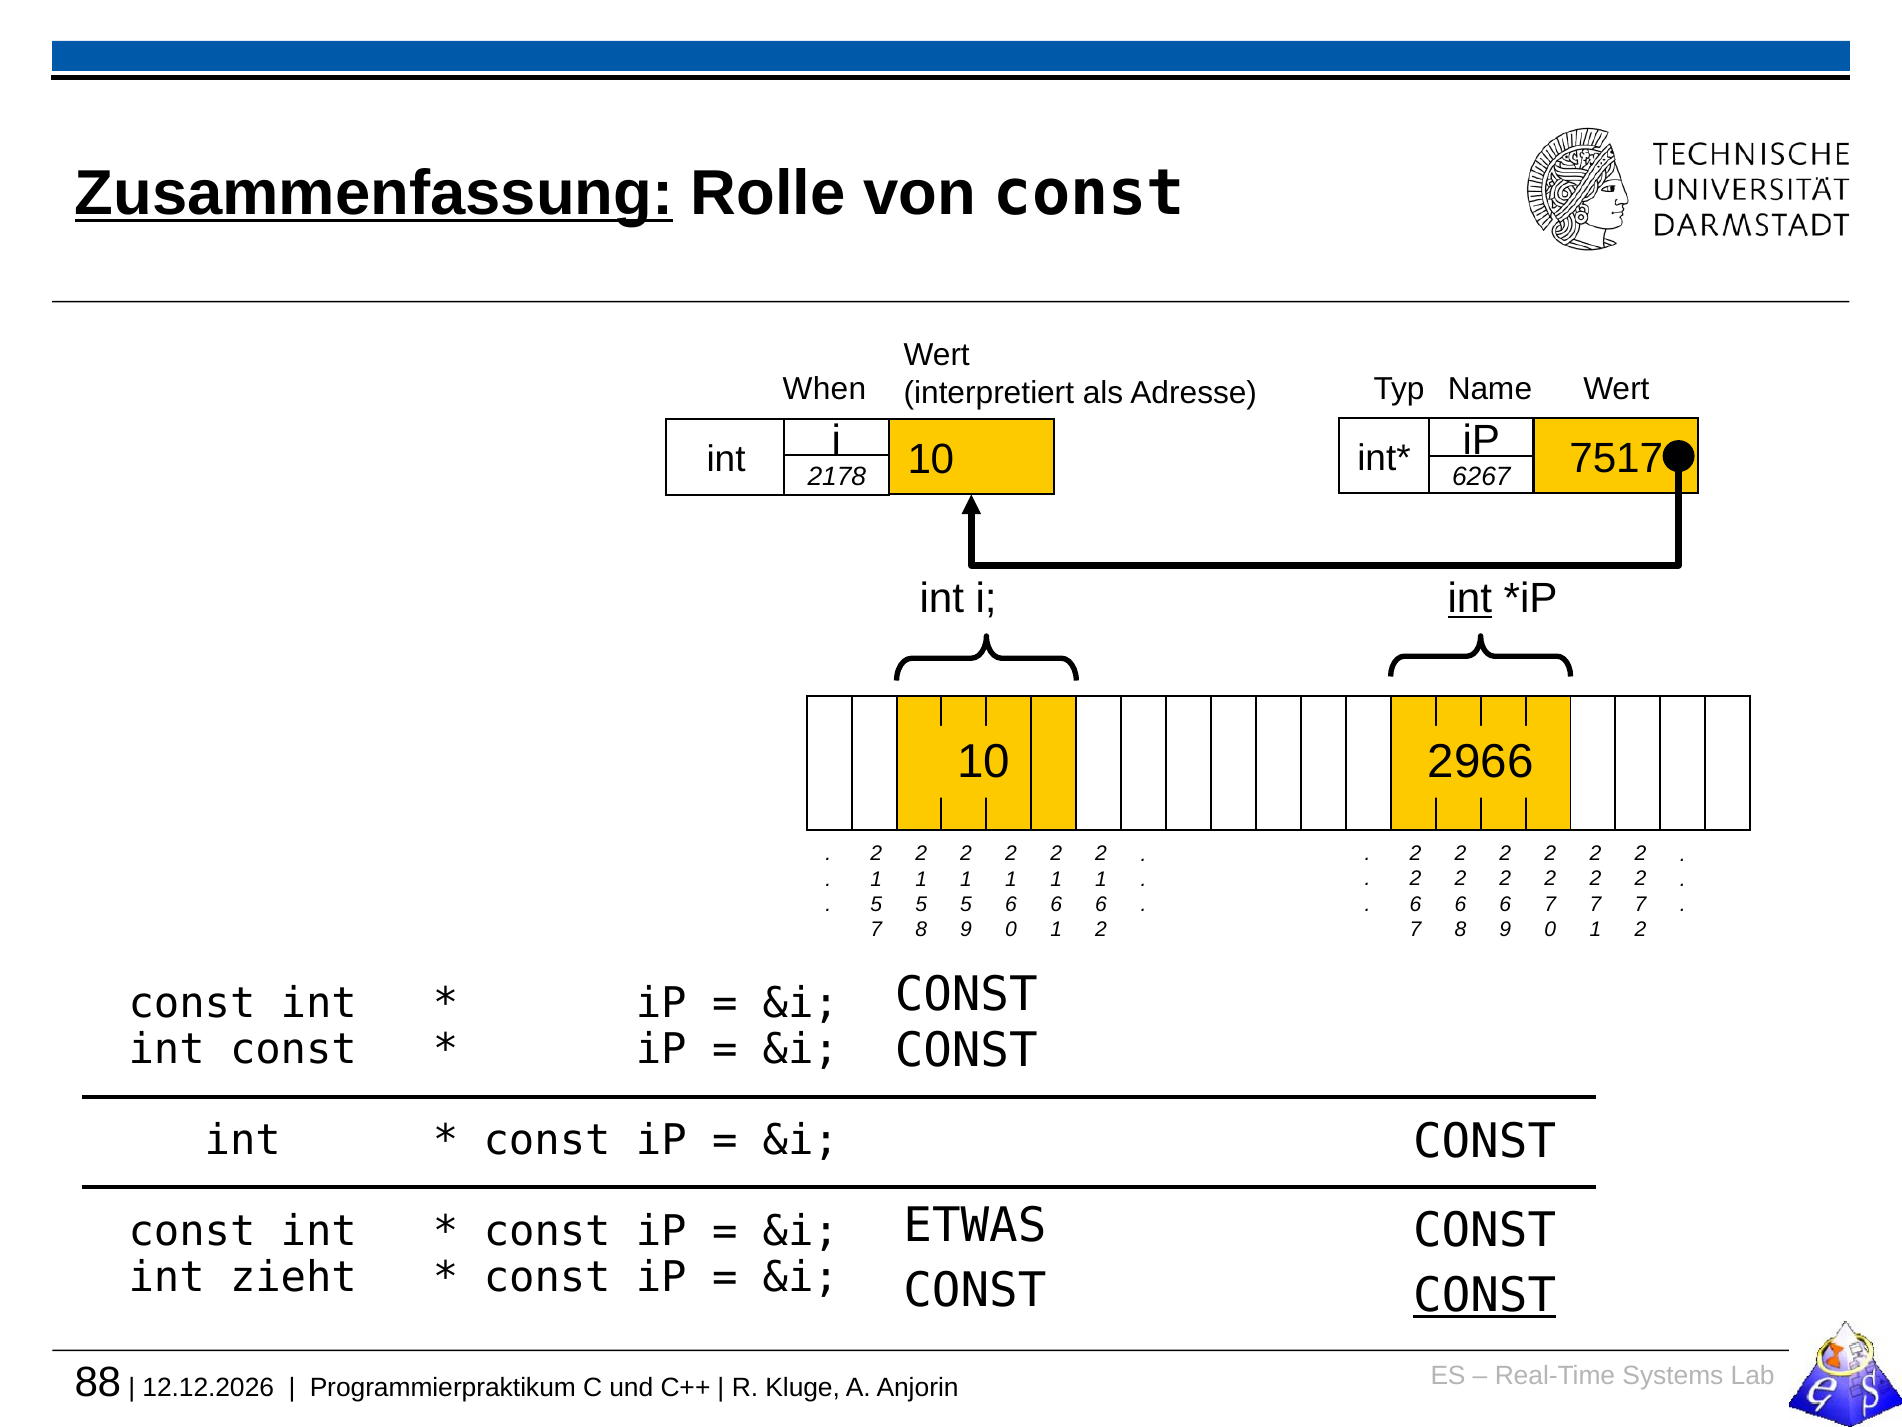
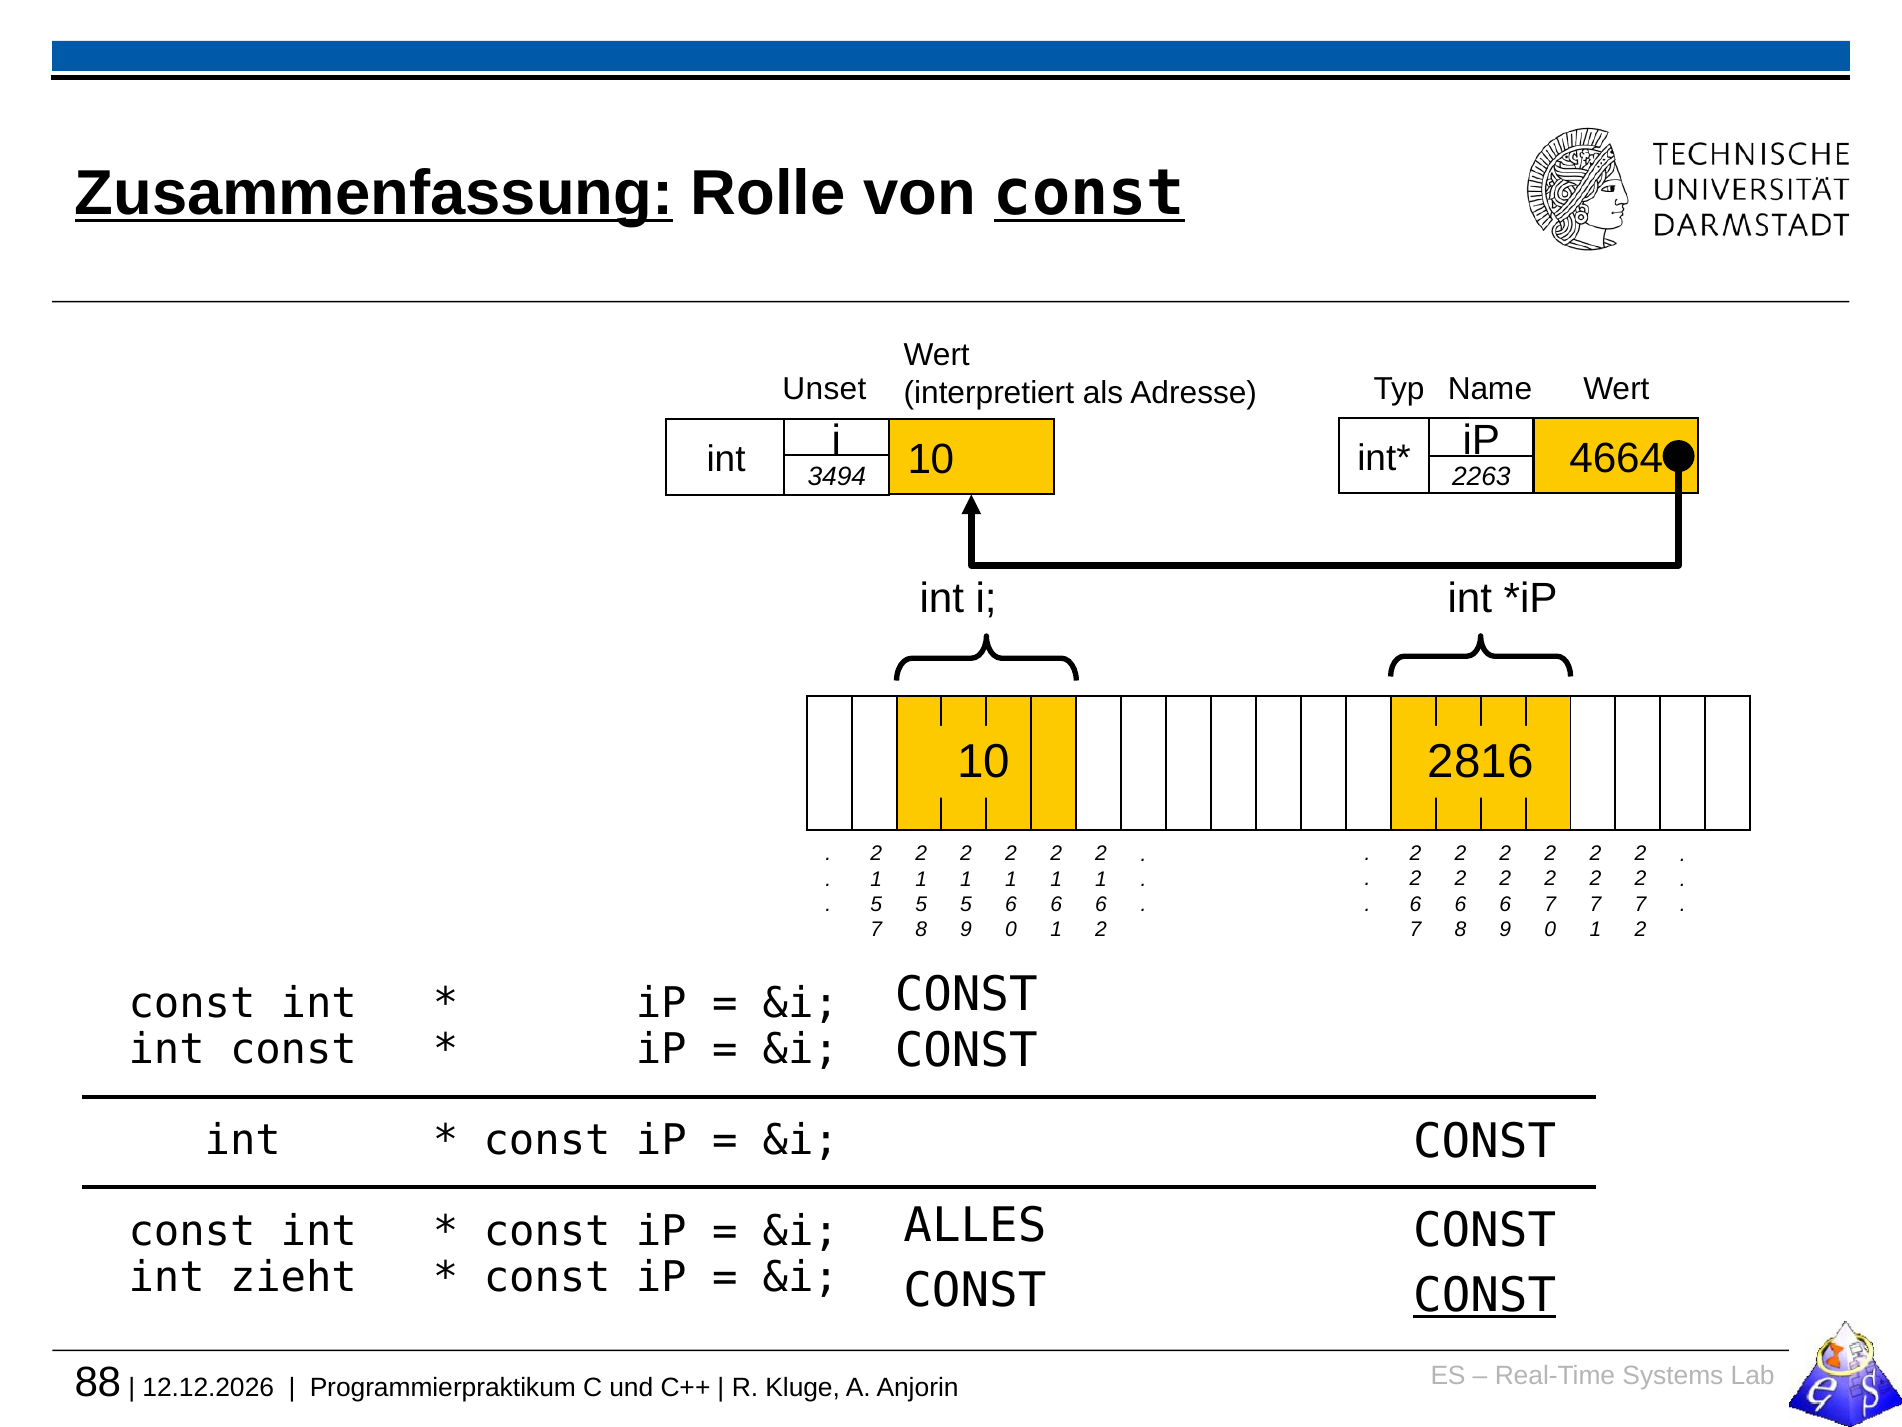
const at (1089, 193) underline: none -> present
When: When -> Unset
6267: 6267 -> 2263
2178: 2178 -> 3494
7517: 7517 -> 4664
int at (1470, 598) underline: present -> none
2966: 2966 -> 2816
ETWAS: ETWAS -> ALLES
